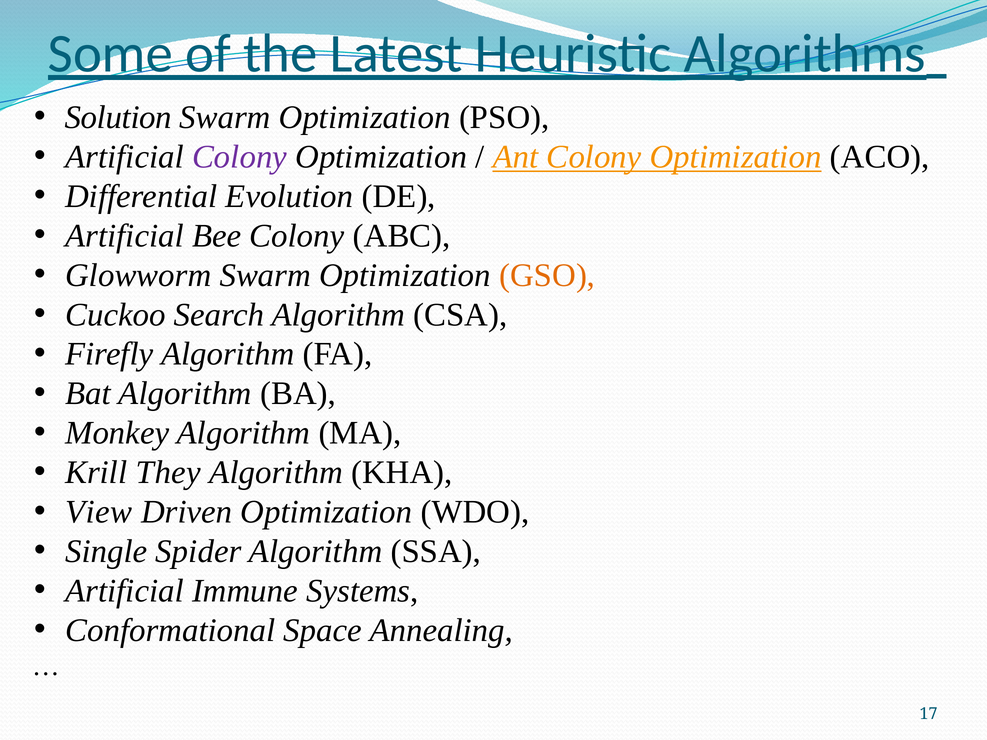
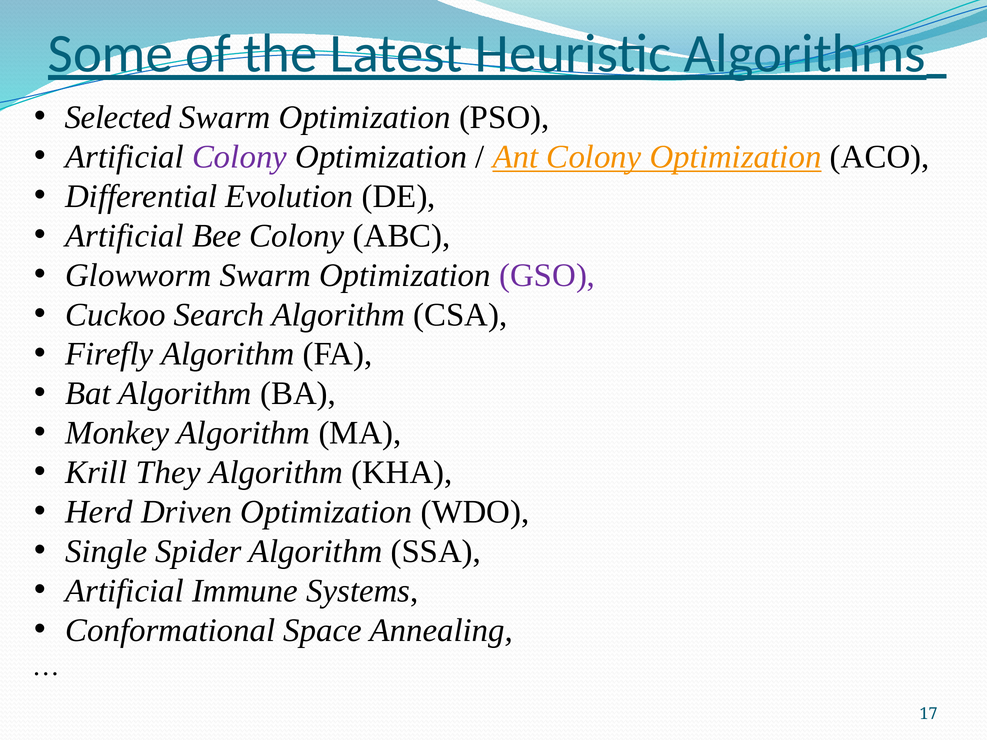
Solution: Solution -> Selected
GSO colour: orange -> purple
View: View -> Herd
